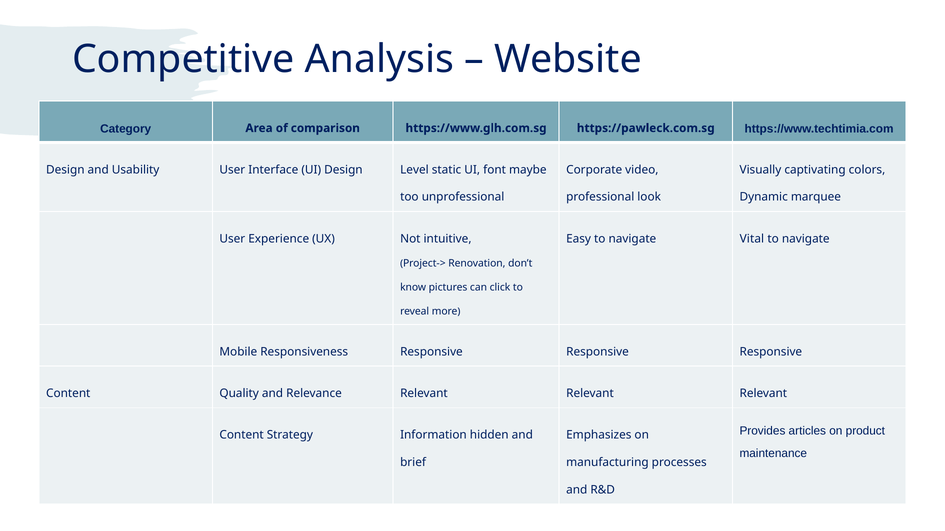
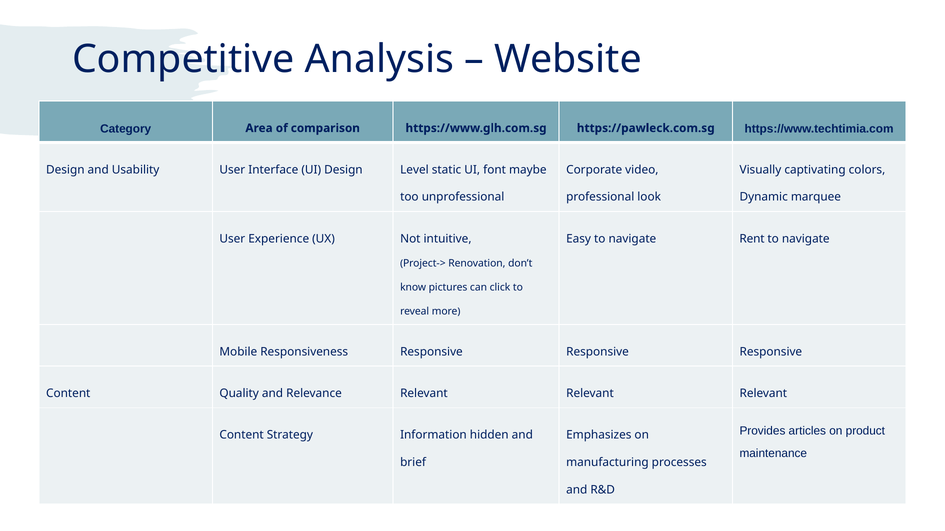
Vital: Vital -> Rent
